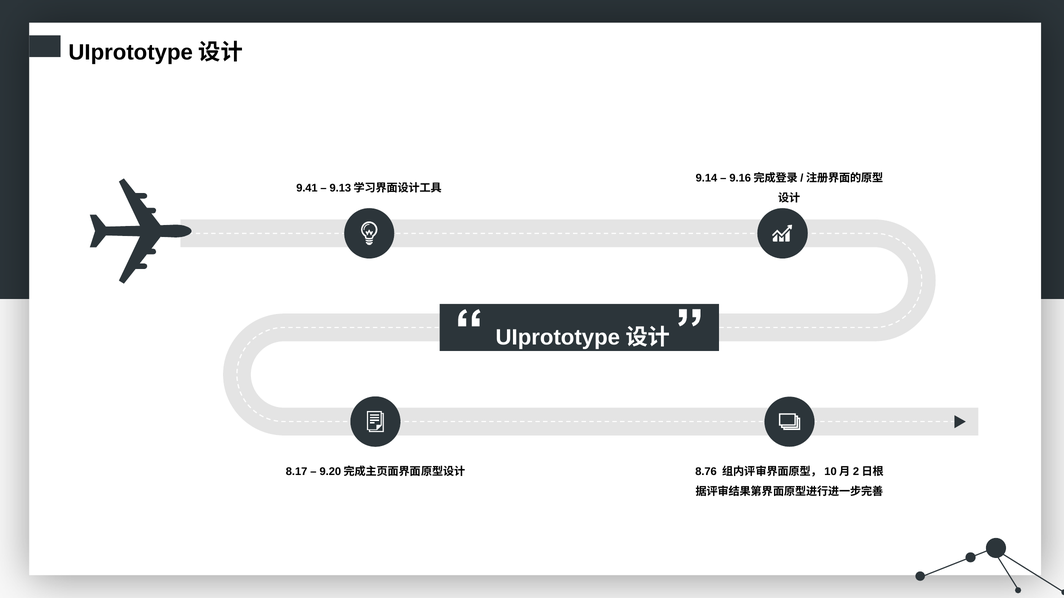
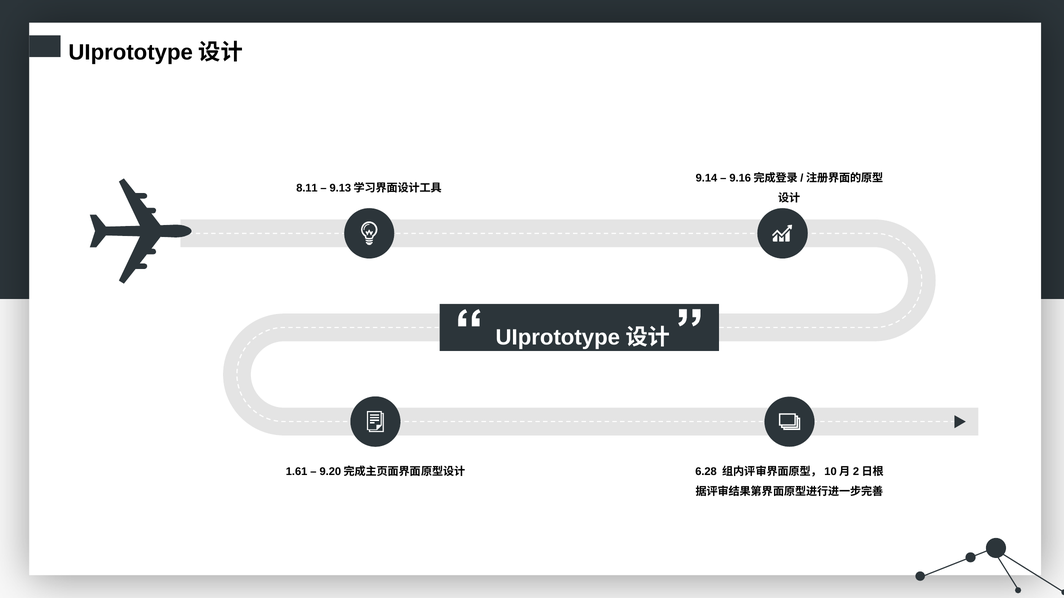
9.41: 9.41 -> 8.11
8.17: 8.17 -> 1.61
8.76: 8.76 -> 6.28
